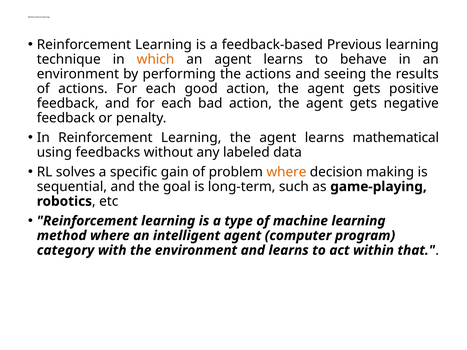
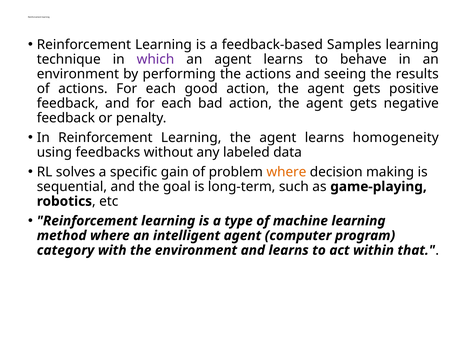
Previous: Previous -> Samples
which colour: orange -> purple
mathematical: mathematical -> homogeneity
